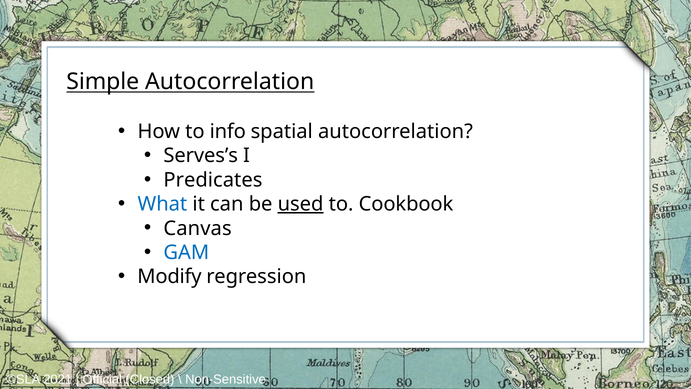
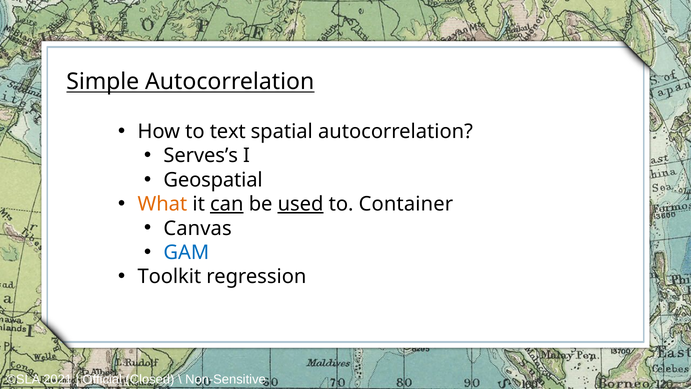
info: info -> text
Predicates: Predicates -> Geospatial
What colour: blue -> orange
can underline: none -> present
Cookbook: Cookbook -> Container
Modify: Modify -> Toolkit
